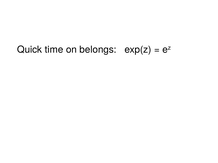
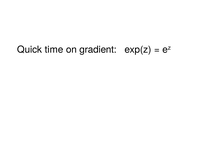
belongs: belongs -> gradient
